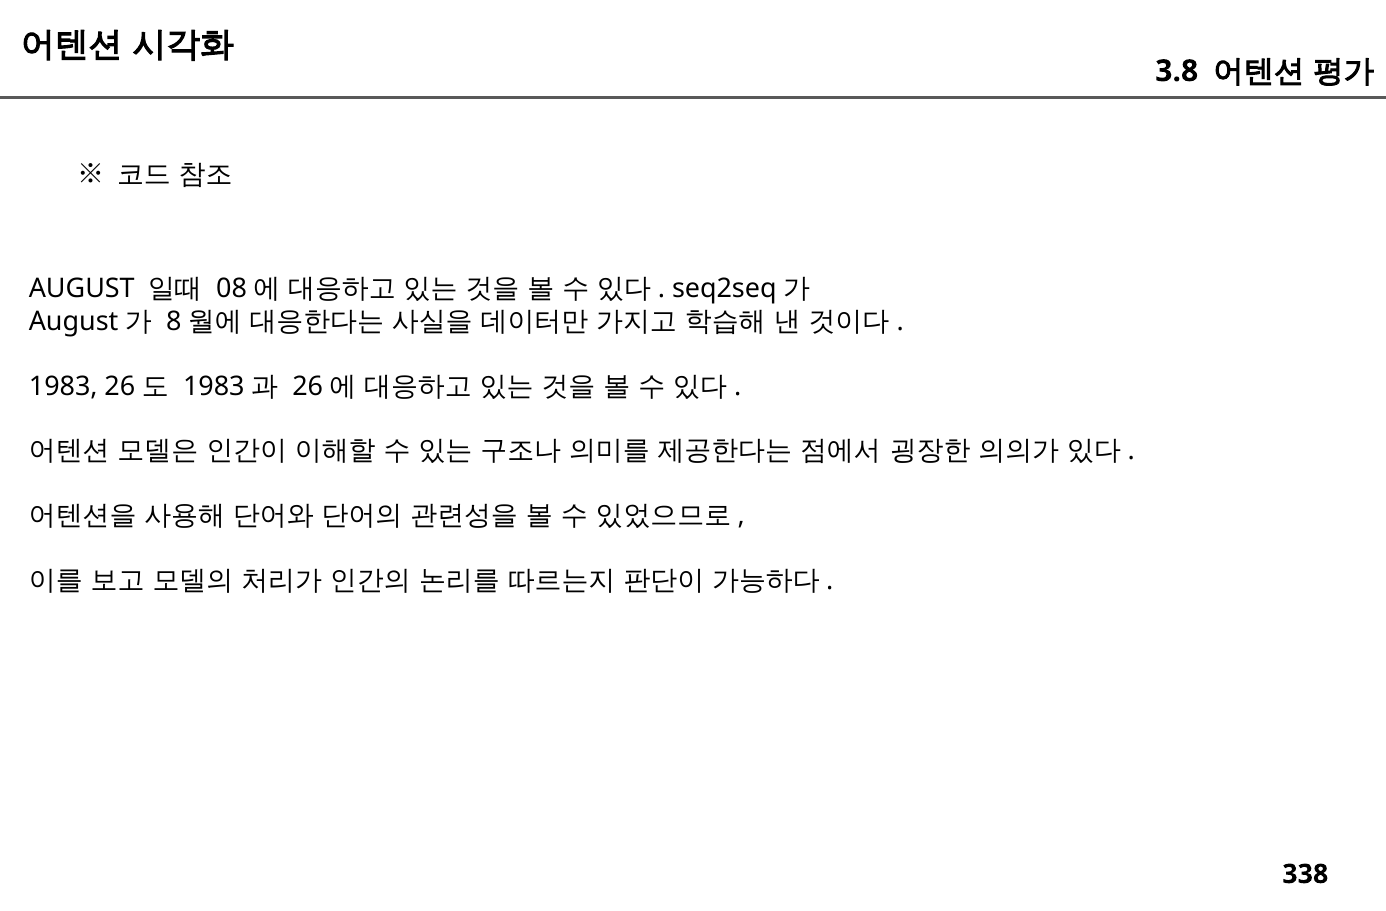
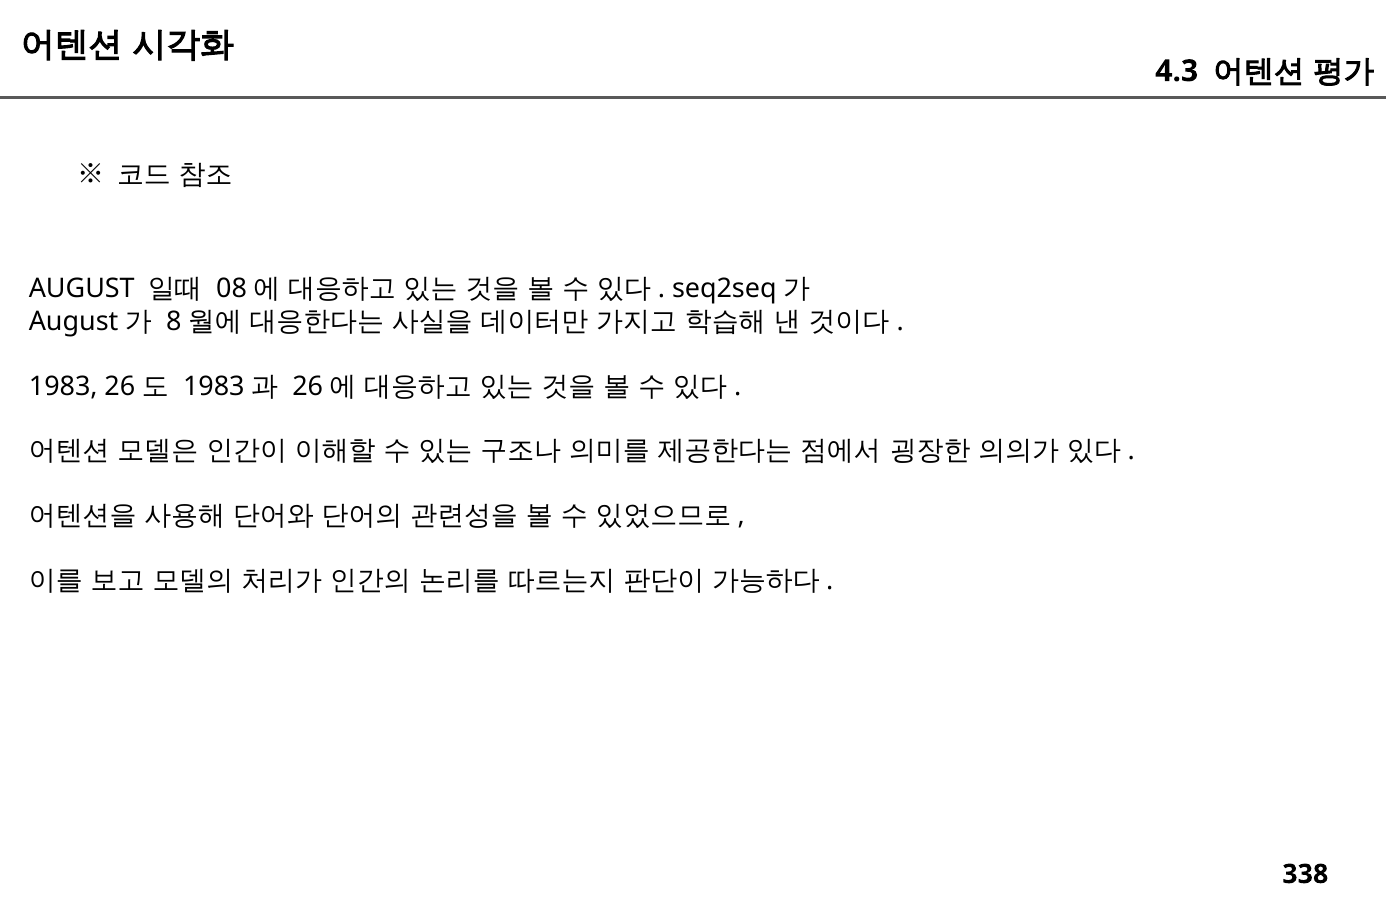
3.8: 3.8 -> 4.3
